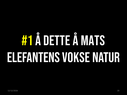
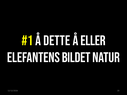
MATS: MATS -> ELLER
VOKSE: VOKSE -> BILDET
